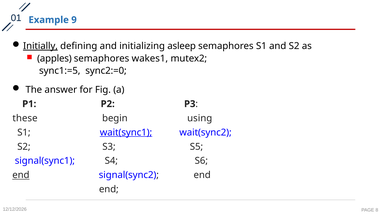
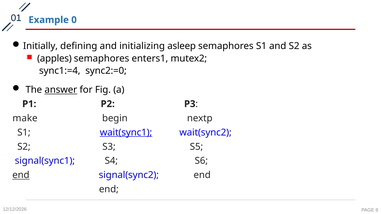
9: 9 -> 0
Initially underline: present -> none
wakes1: wakes1 -> enters1
sync1:=5: sync1:=5 -> sync1:=4
answer underline: none -> present
these: these -> make
using: using -> nextp
